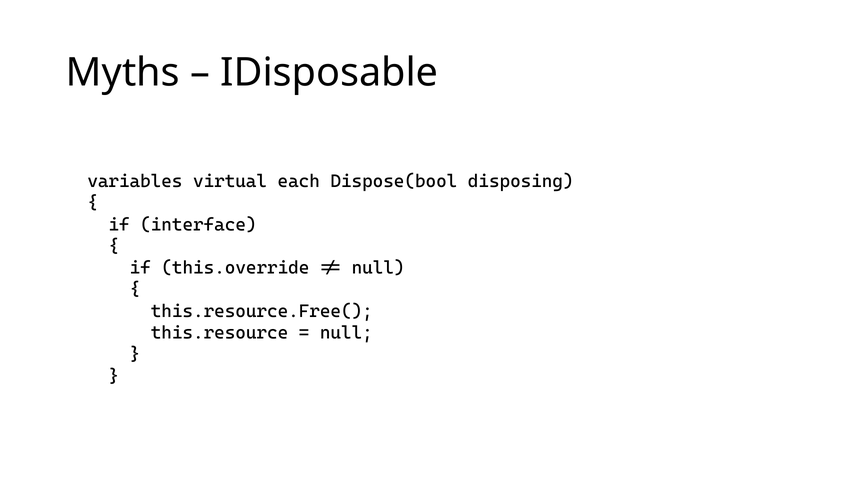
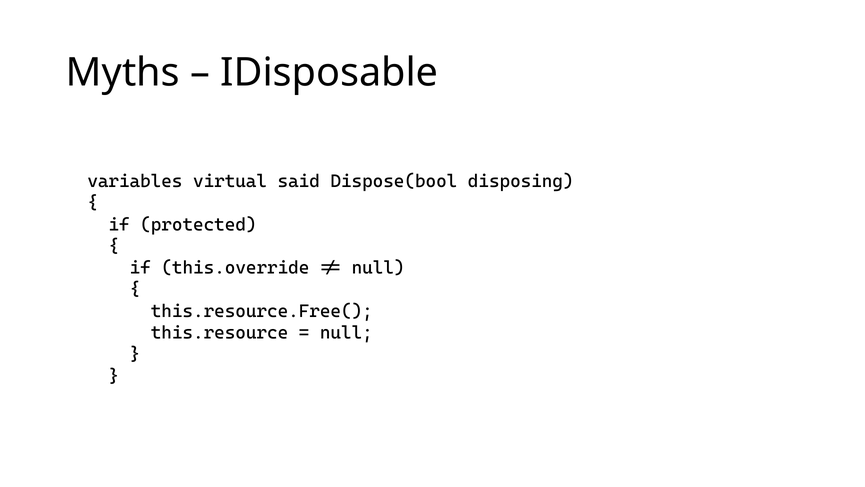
each: each -> said
interface: interface -> protected
